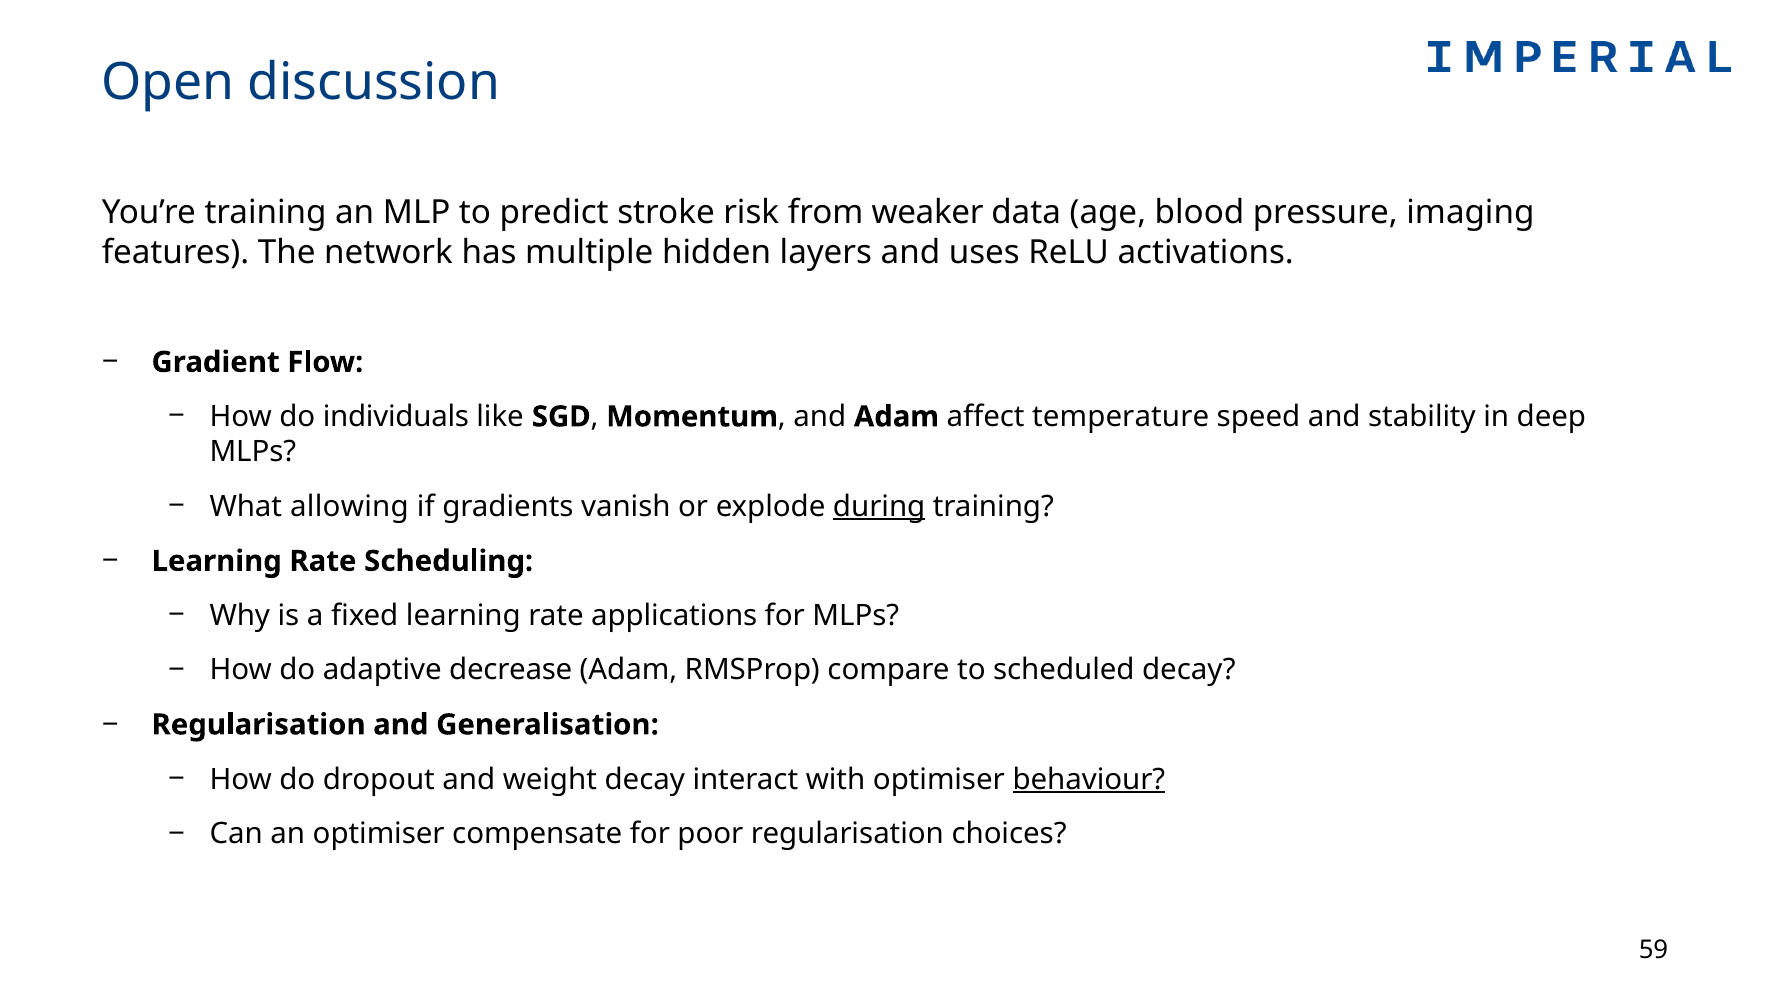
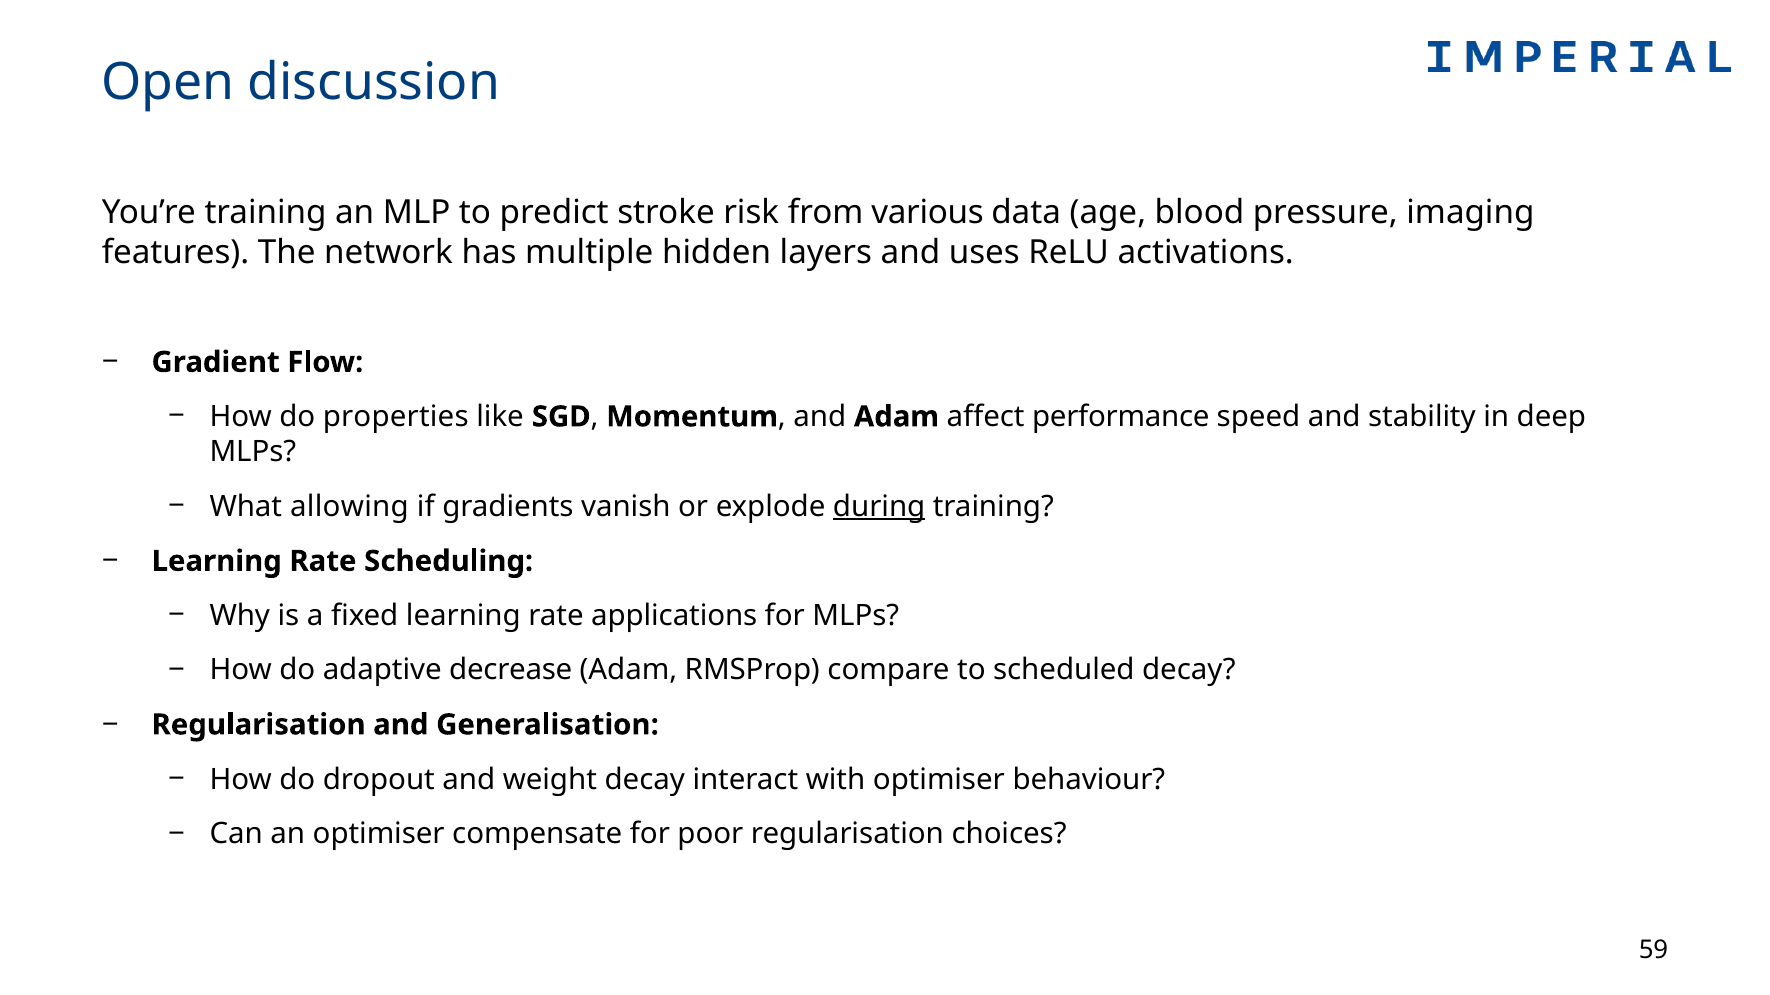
weaker: weaker -> various
individuals: individuals -> properties
temperature: temperature -> performance
behaviour underline: present -> none
